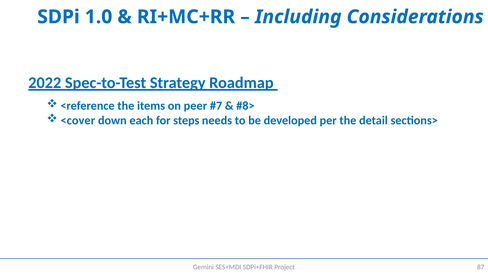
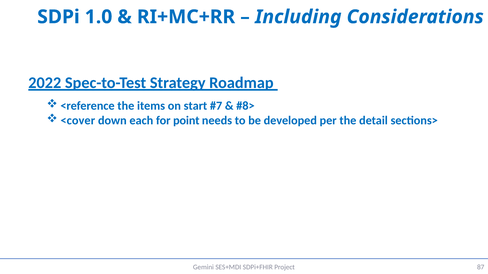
peer: peer -> start
steps: steps -> point
